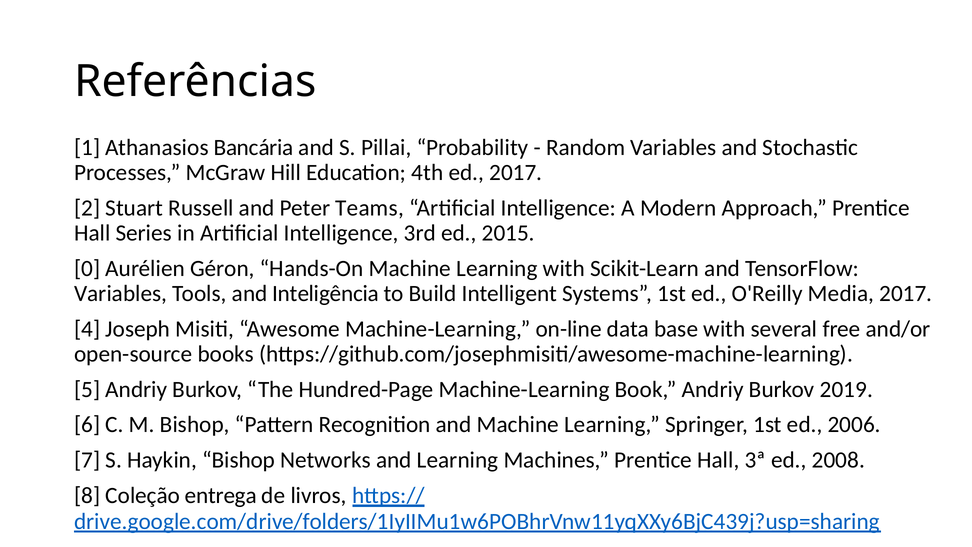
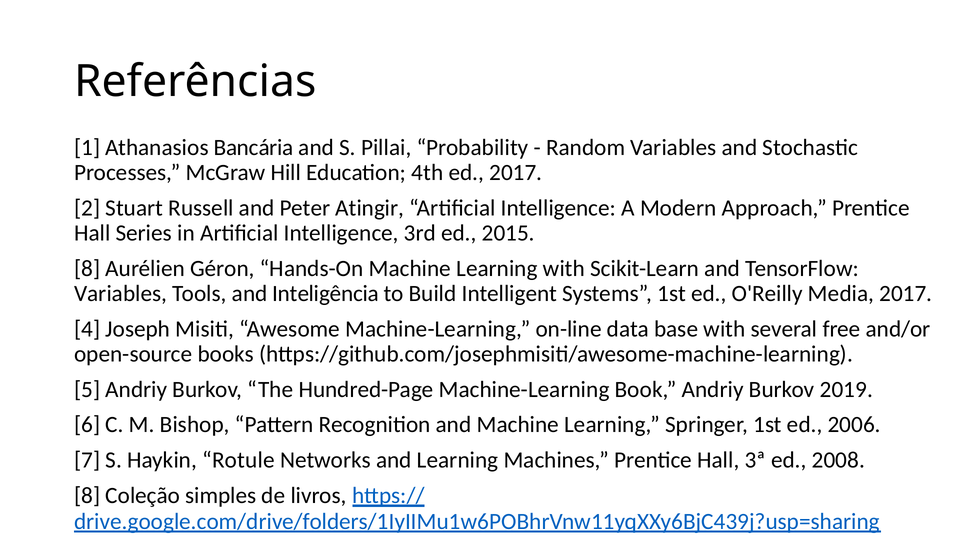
Teams: Teams -> Atingir
0 at (87, 268): 0 -> 8
Haykin Bishop: Bishop -> Rotule
entrega: entrega -> simples
